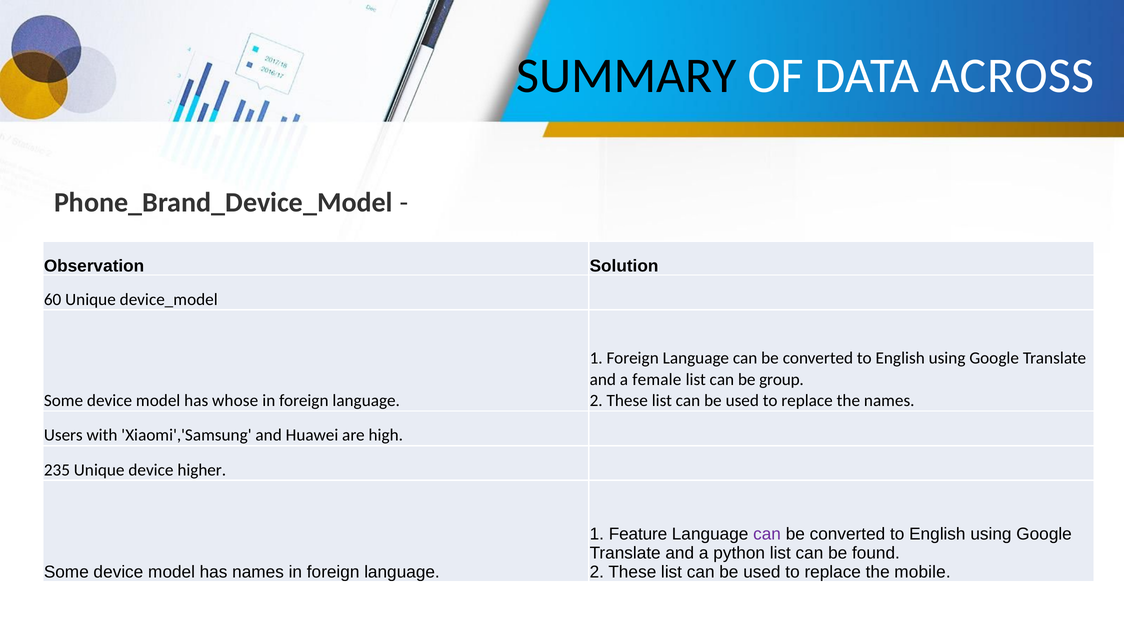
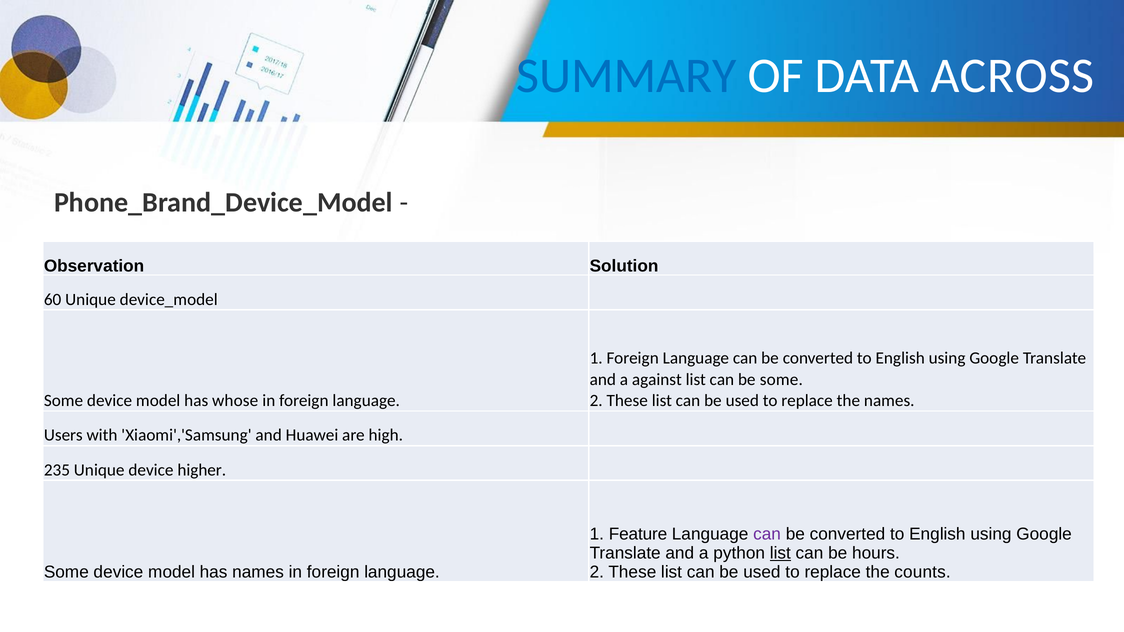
SUMMARY colour: black -> blue
female: female -> against
be group: group -> some
list at (780, 553) underline: none -> present
found: found -> hours
mobile: mobile -> counts
